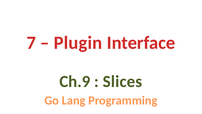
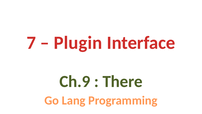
Slices: Slices -> There
